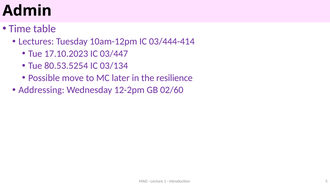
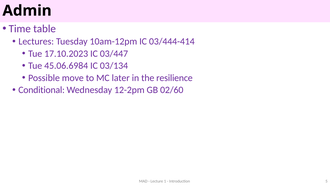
80.53.5254: 80.53.5254 -> 45.06.6984
Addressing: Addressing -> Conditional
